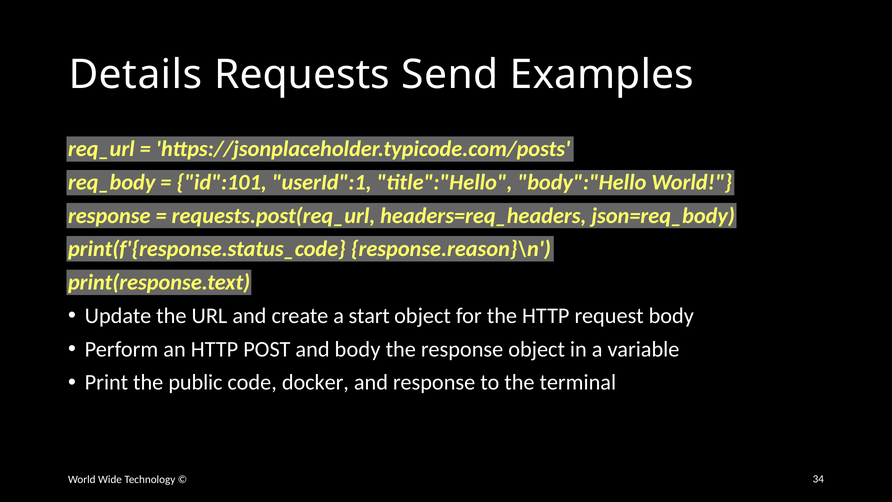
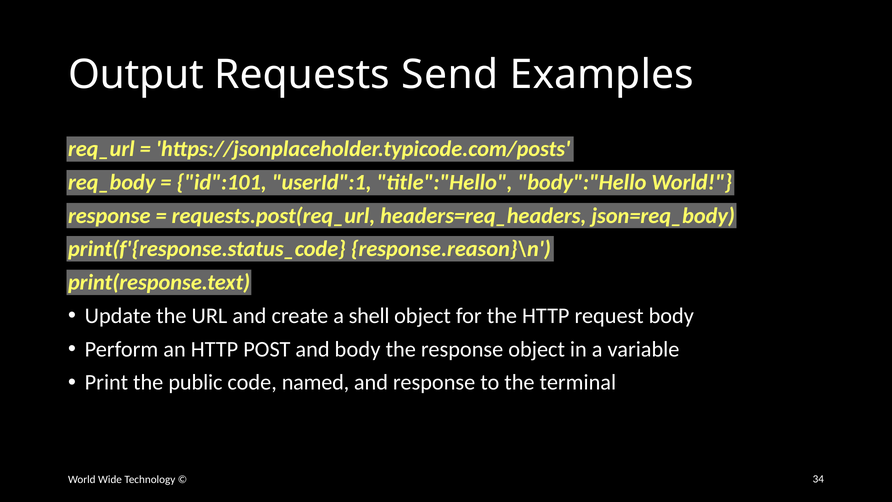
Details: Details -> Output
start: start -> shell
docker: docker -> named
